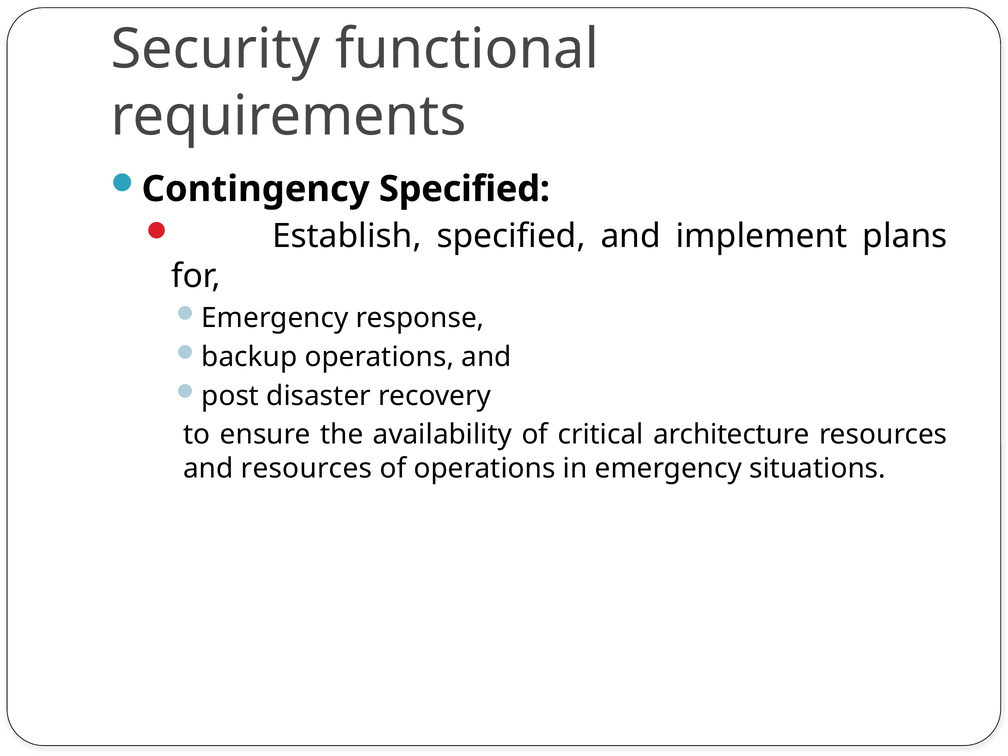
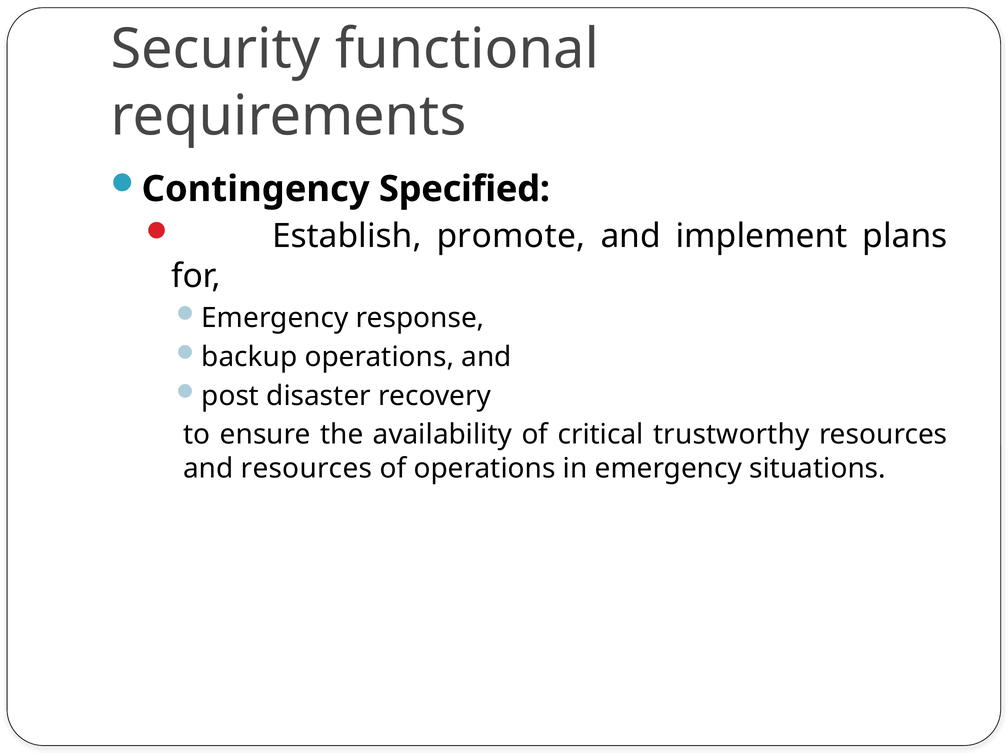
Establish specified: specified -> promote
architecture: architecture -> trustworthy
